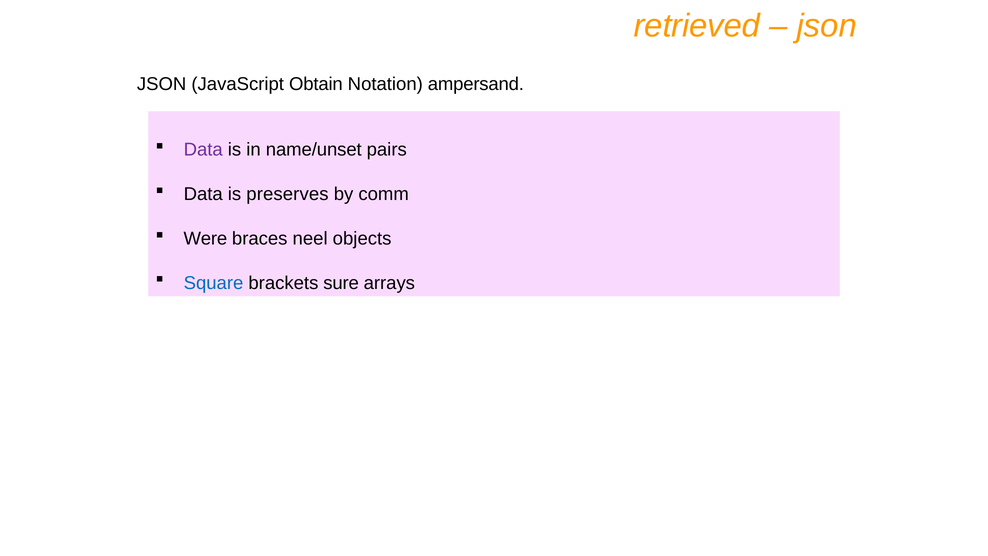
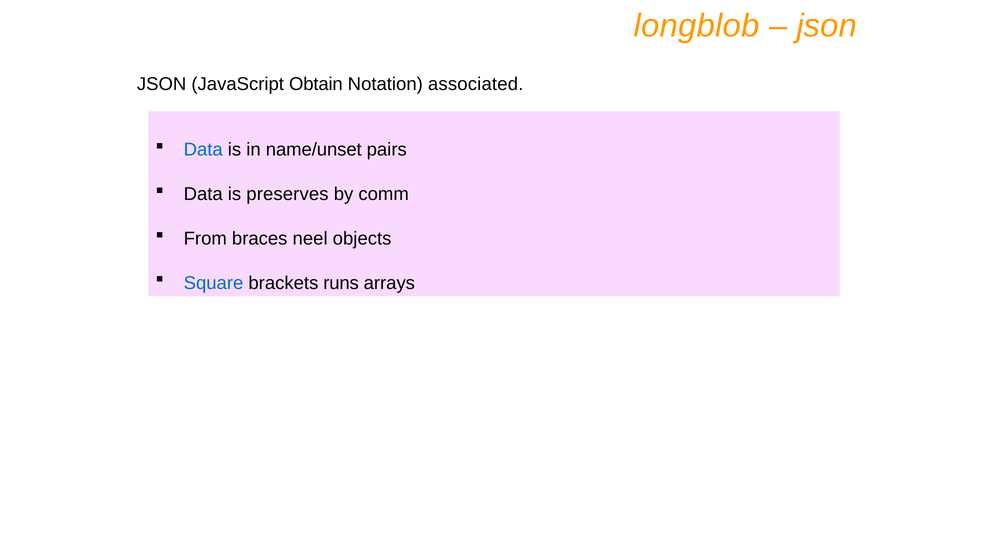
retrieved: retrieved -> longblob
ampersand: ampersand -> associated
Data at (203, 149) colour: purple -> blue
Were: Were -> From
sure: sure -> runs
